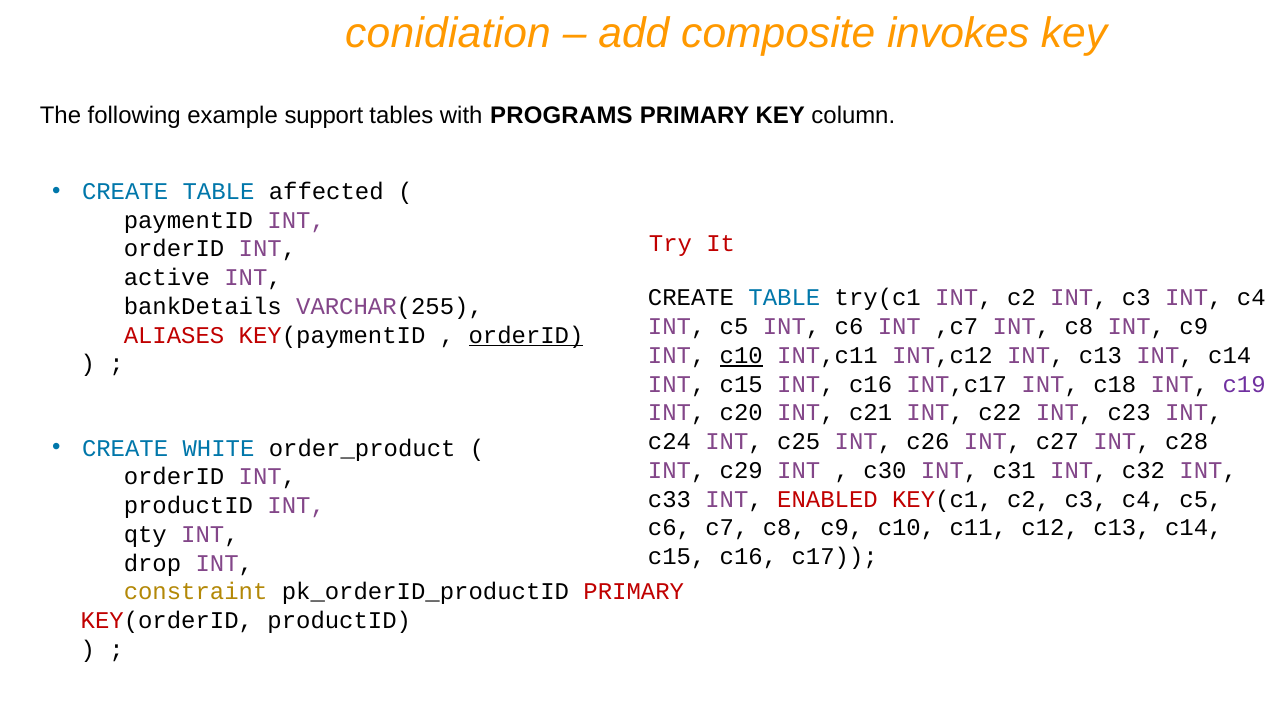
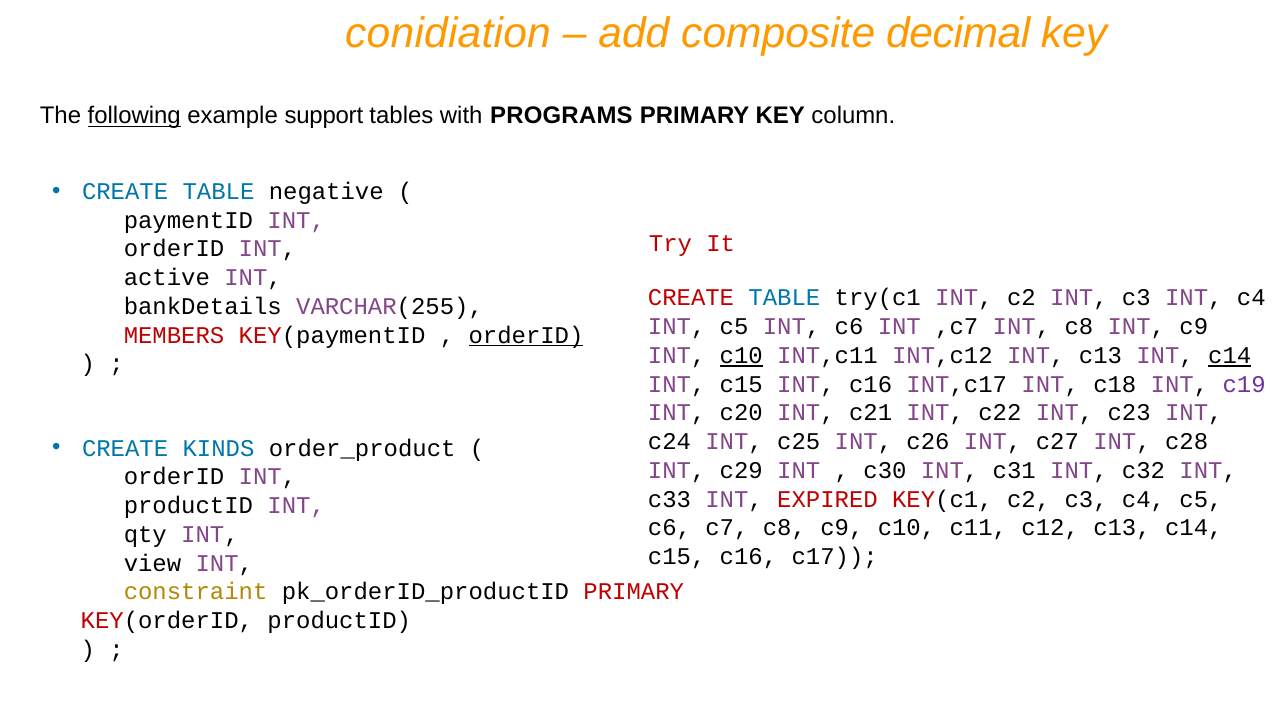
invokes: invokes -> decimal
following underline: none -> present
affected: affected -> negative
CREATE at (691, 298) colour: black -> red
ALIASES: ALIASES -> MEMBERS
c14 at (1230, 355) underline: none -> present
WHITE: WHITE -> KINDS
ENABLED: ENABLED -> EXPIRED
drop: drop -> view
